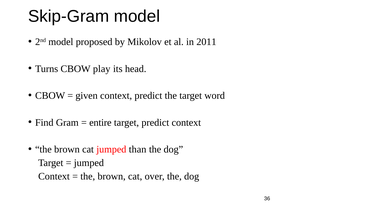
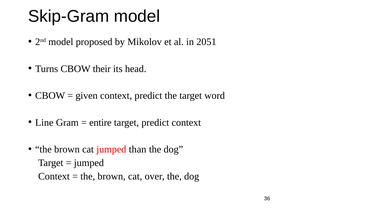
2011: 2011 -> 2051
play: play -> their
Find: Find -> Line
